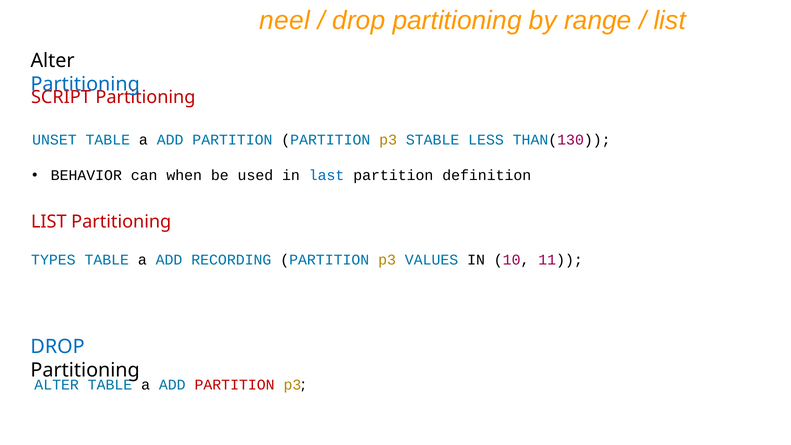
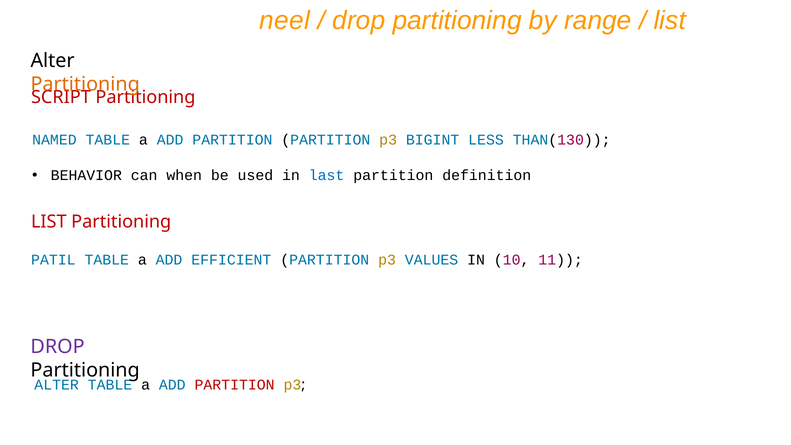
Partitioning at (85, 84) colour: blue -> orange
UNSET: UNSET -> NAMED
STABLE: STABLE -> BIGINT
TYPES: TYPES -> PATIL
RECORDING: RECORDING -> EFFICIENT
DROP at (58, 347) colour: blue -> purple
